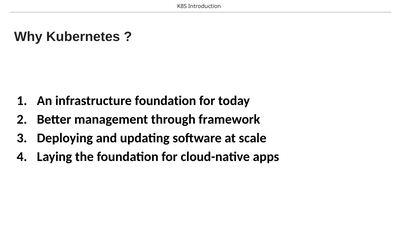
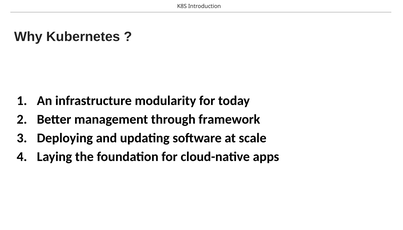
infrastructure foundation: foundation -> modularity
